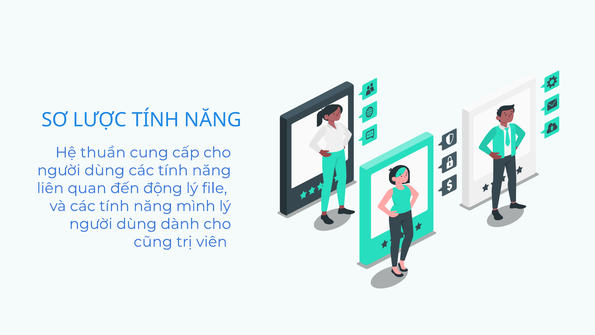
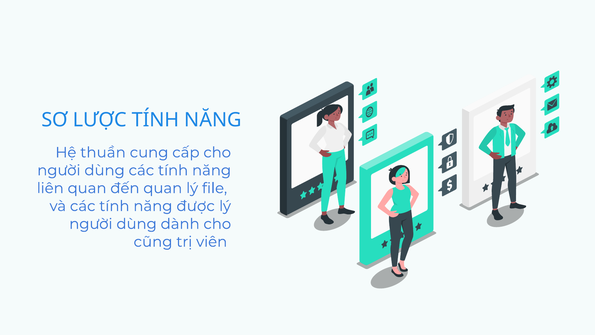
đến động: động -> quan
mình: mình -> được
